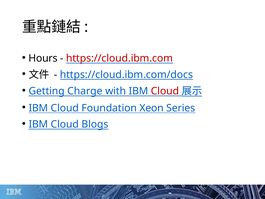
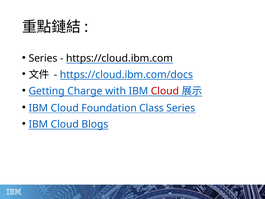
Hours at (43, 58): Hours -> Series
https://cloud.ibm.com colour: red -> black
Xeon: Xeon -> Class
